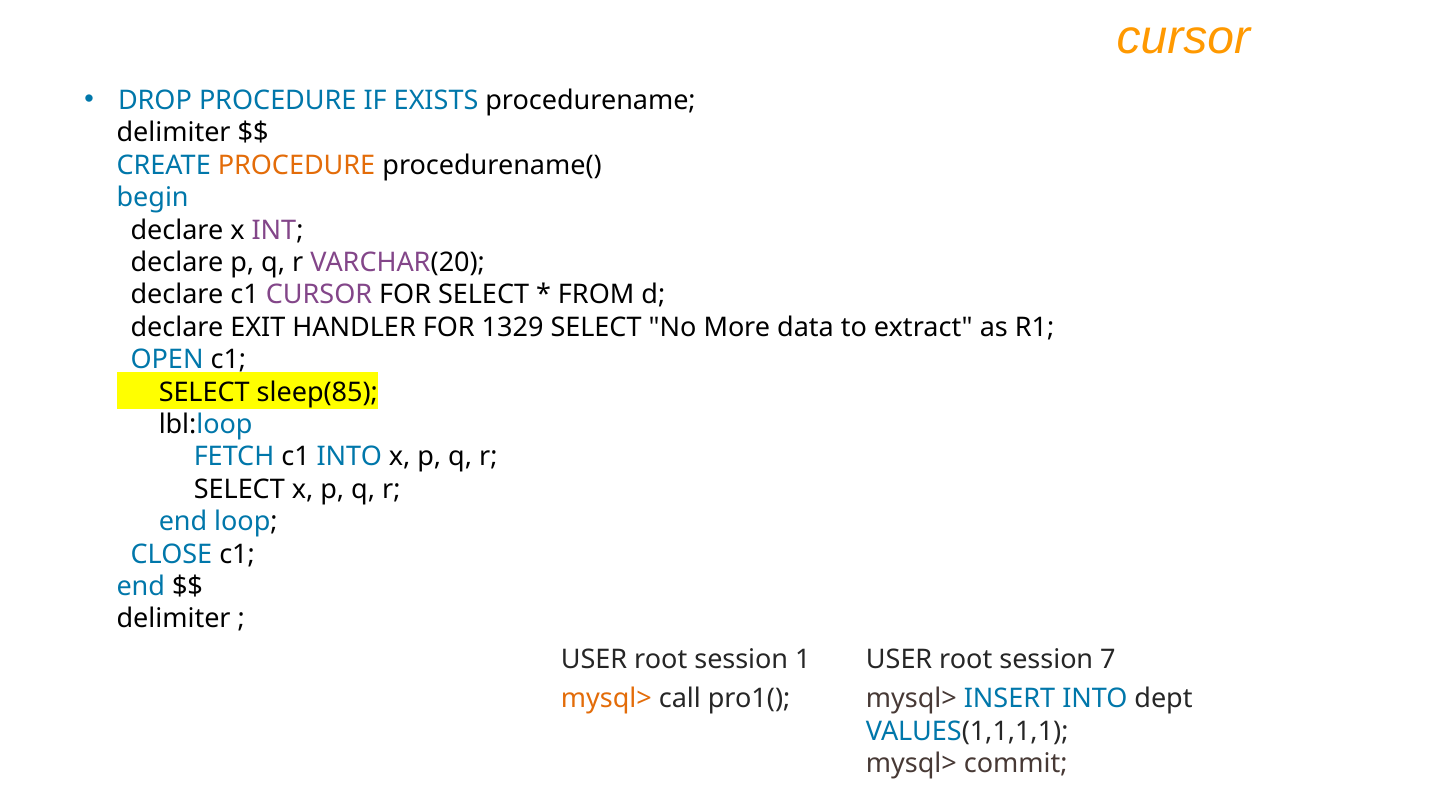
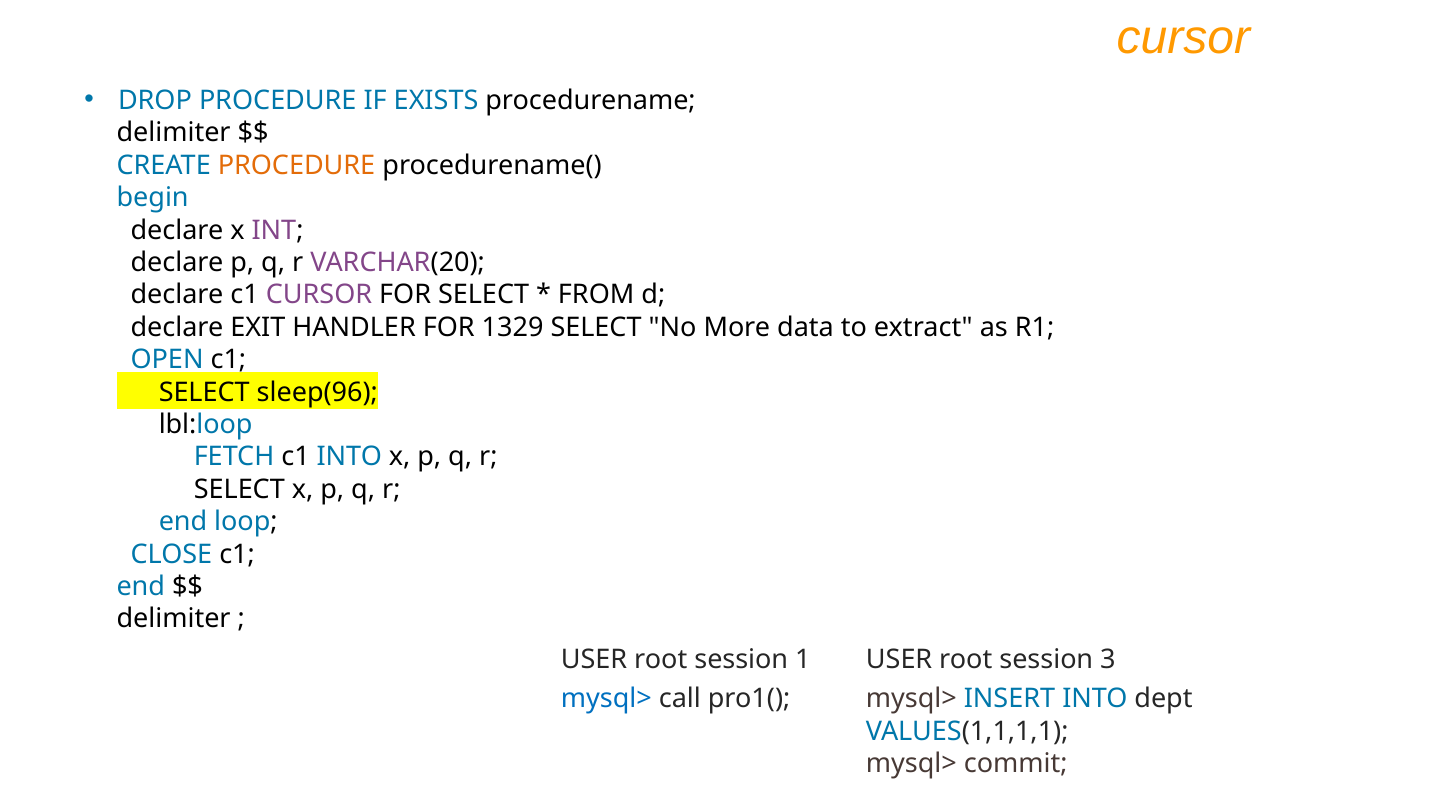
sleep(85: sleep(85 -> sleep(96
7: 7 -> 3
mysql> at (606, 700) colour: orange -> blue
